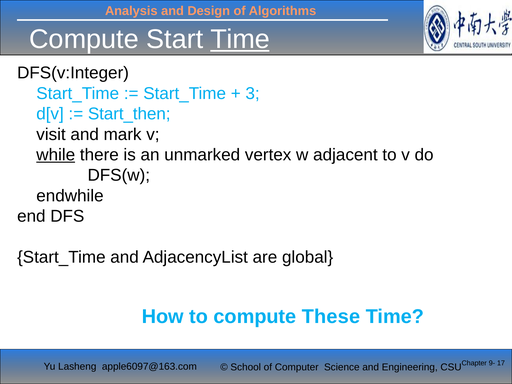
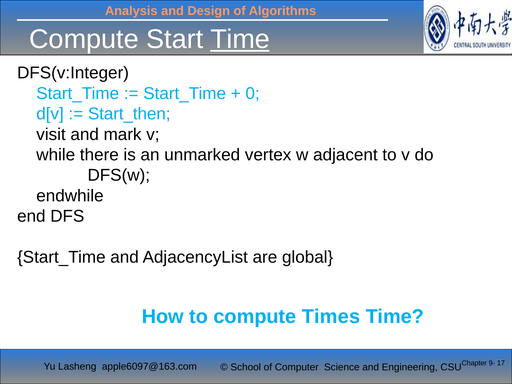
3: 3 -> 0
while underline: present -> none
These: These -> Times
